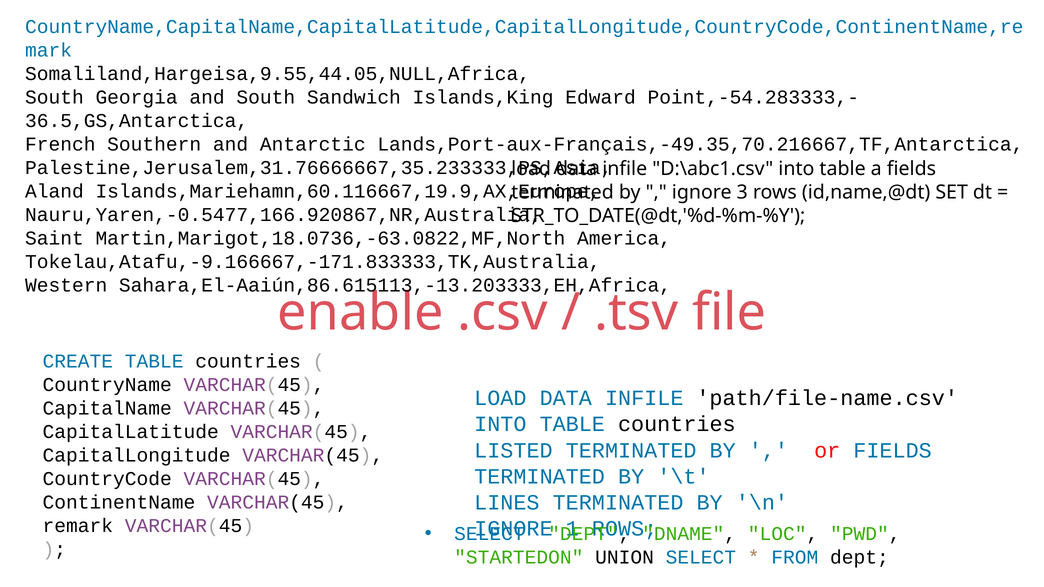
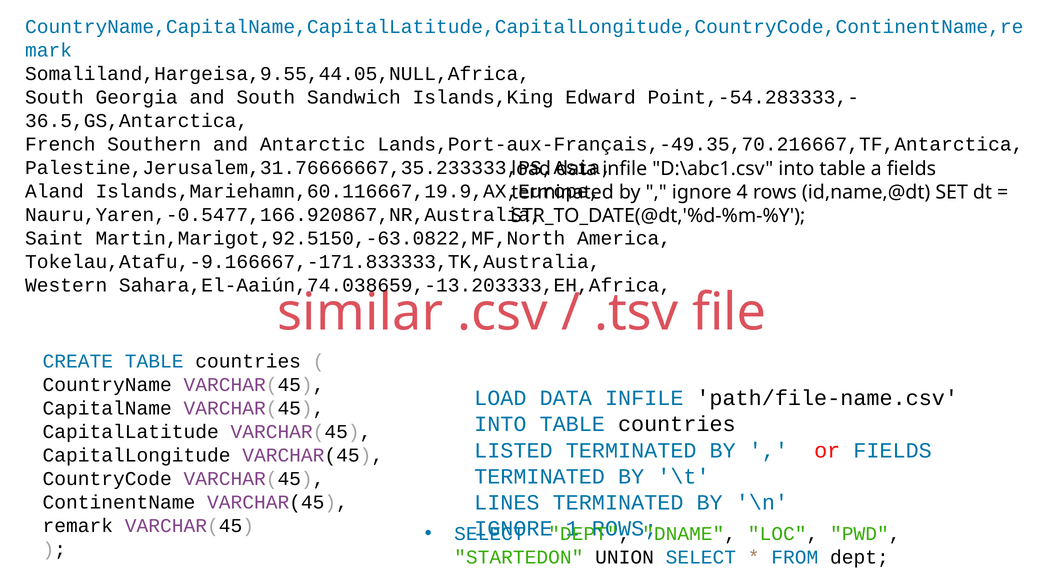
3: 3 -> 4
Martin,Marigot,18.0736,-63.0822,MF,North: Martin,Marigot,18.0736,-63.0822,MF,North -> Martin,Marigot,92.5150,-63.0822,MF,North
Sahara,El-Aaiún,86.615113,-13.203333,EH,Africa: Sahara,El-Aaiún,86.615113,-13.203333,EH,Africa -> Sahara,El-Aaiún,74.038659,-13.203333,EH,Africa
enable: enable -> similar
